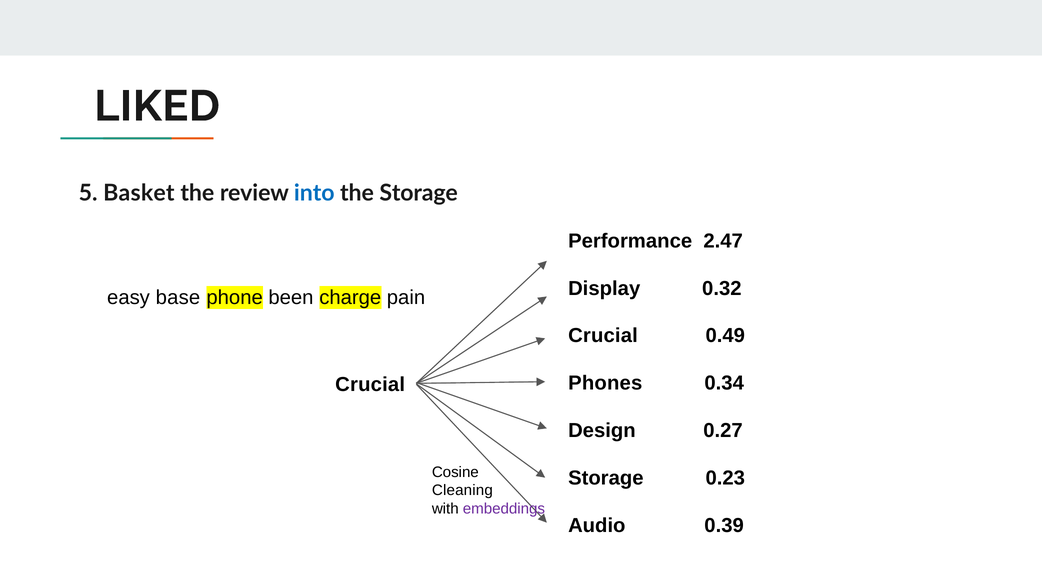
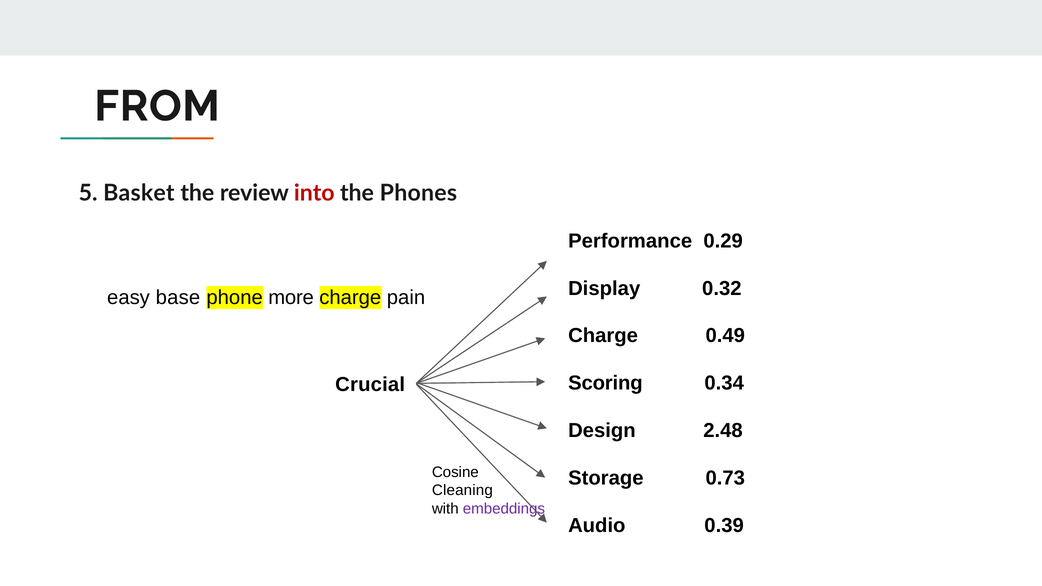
LIKED: LIKED -> FROM
into colour: blue -> red
the Storage: Storage -> Phones
2.47: 2.47 -> 0.29
been: been -> more
Crucial at (603, 336): Crucial -> Charge
Phones: Phones -> Scoring
0.27: 0.27 -> 2.48
0.23: 0.23 -> 0.73
